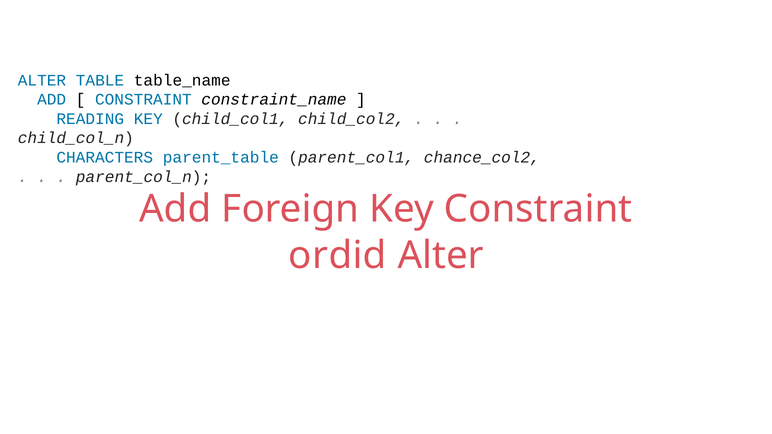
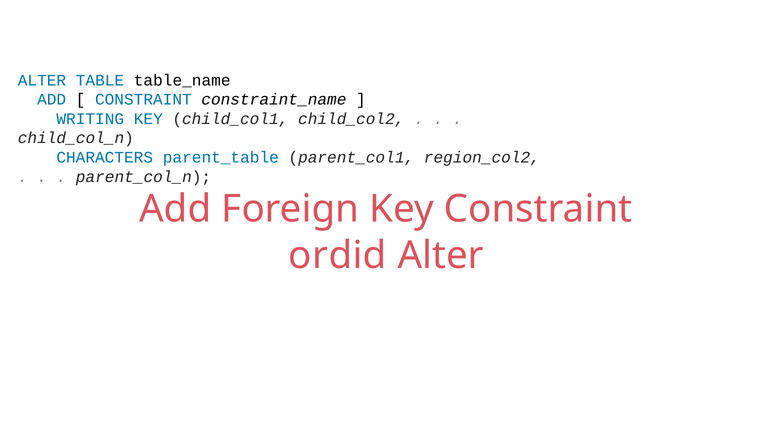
READING: READING -> WRITING
chance_col2: chance_col2 -> region_col2
